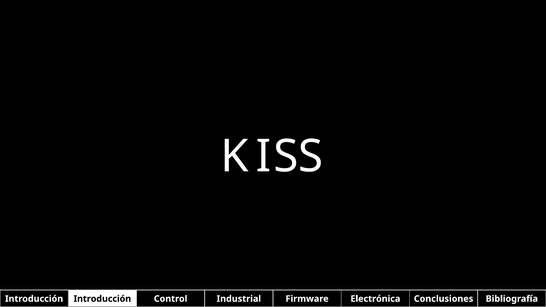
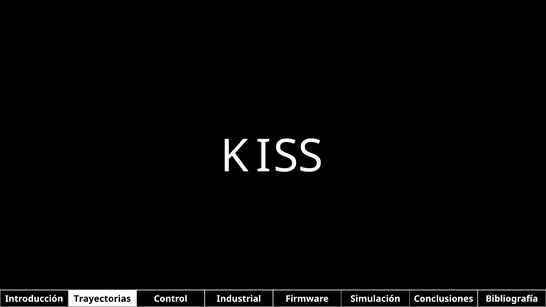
Introducción Introducción: Introducción -> Trayectorias
Electrónica: Electrónica -> Simulación
